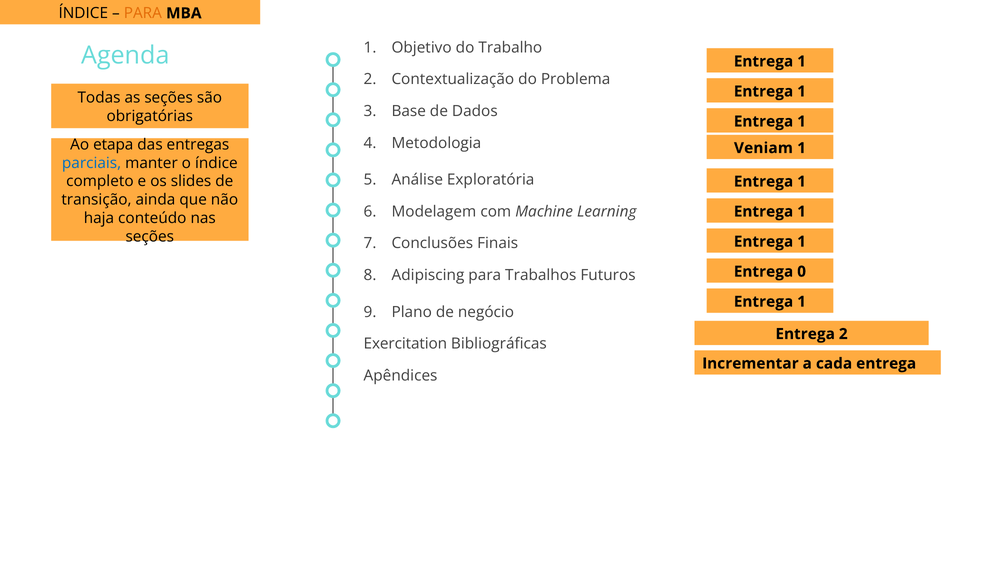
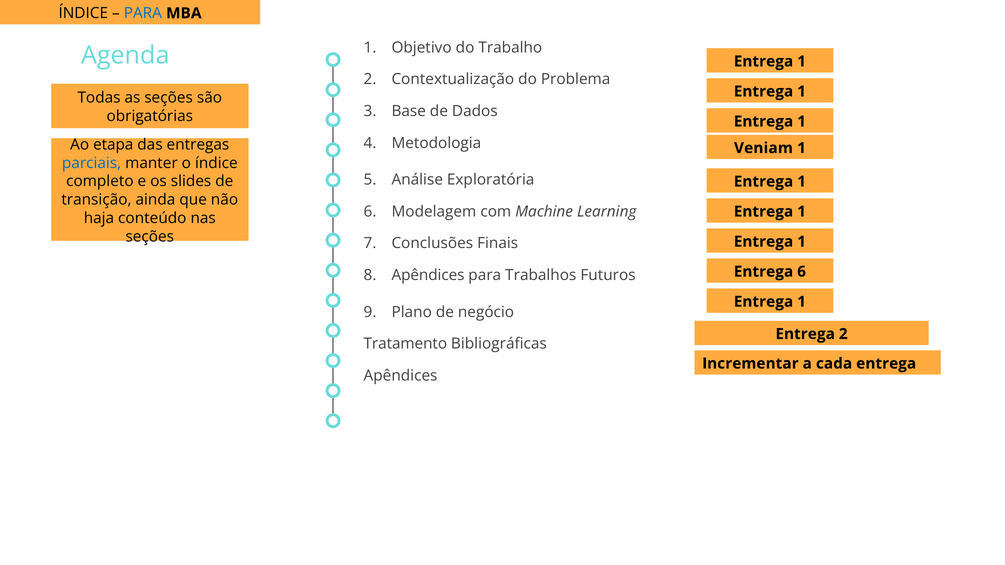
PARA at (143, 13) colour: orange -> blue
Entrega 0: 0 -> 6
Adipiscing at (428, 275): Adipiscing -> Apêndices
Exercitation: Exercitation -> Tratamento
